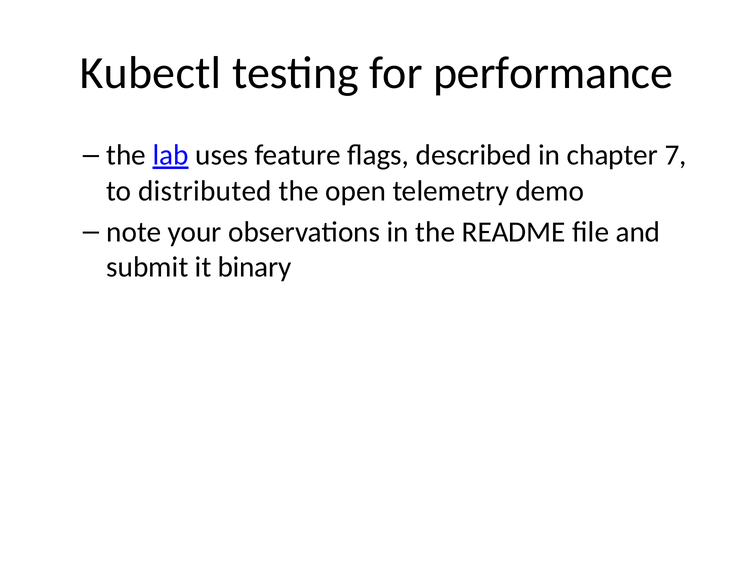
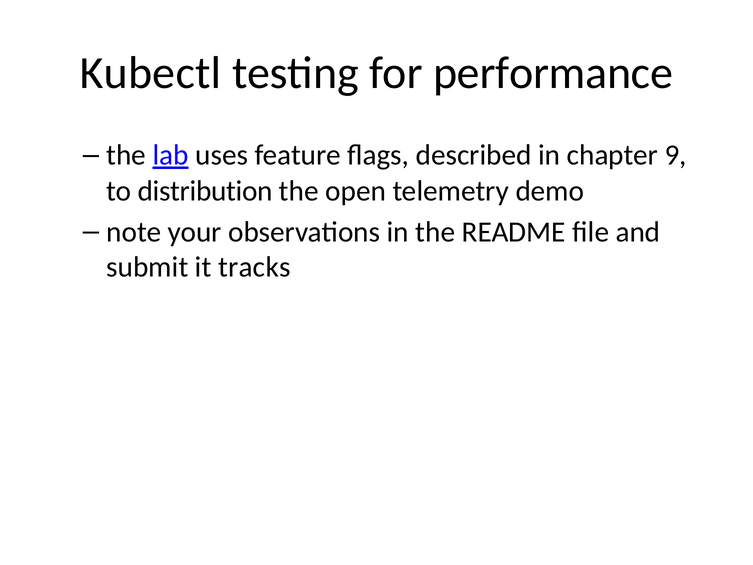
7: 7 -> 9
distributed: distributed -> distribution
binary: binary -> tracks
